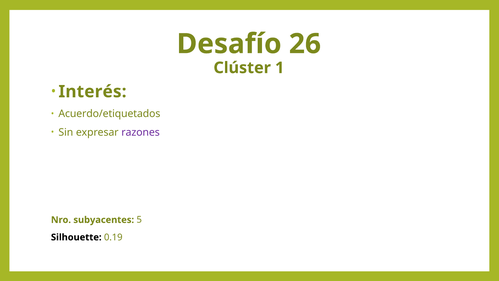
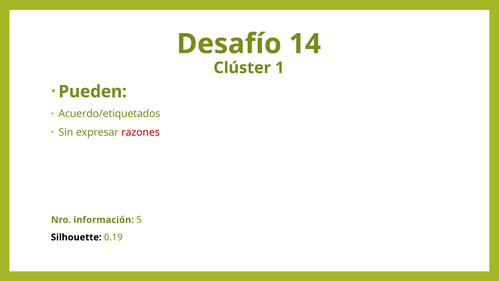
26: 26 -> 14
Interés: Interés -> Pueden
razones colour: purple -> red
subyacentes: subyacentes -> información
